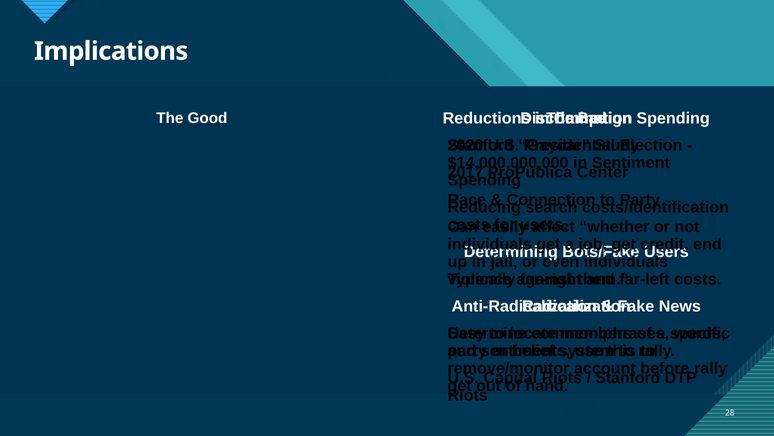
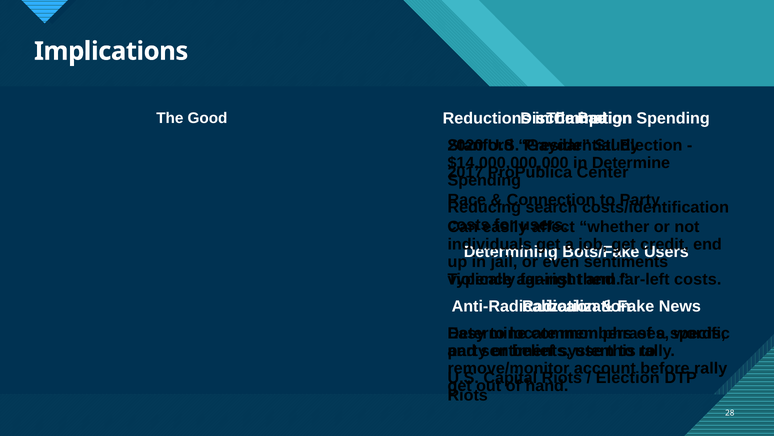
in Sentiment: Sentiment -> Determine
even individuals: individuals -> sentiments
Stanford at (628, 377): Stanford -> Election
